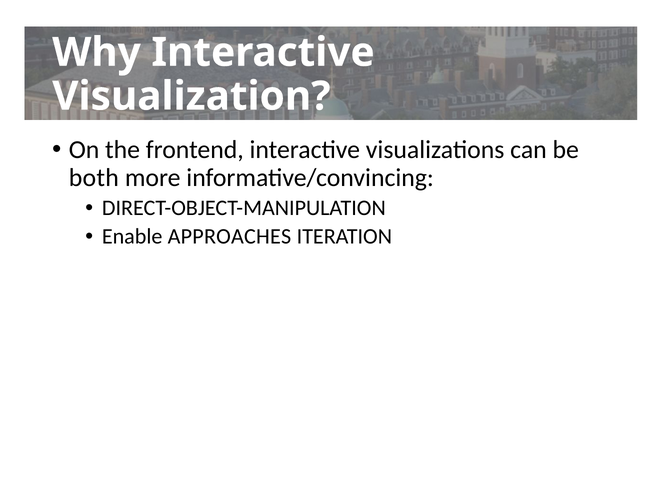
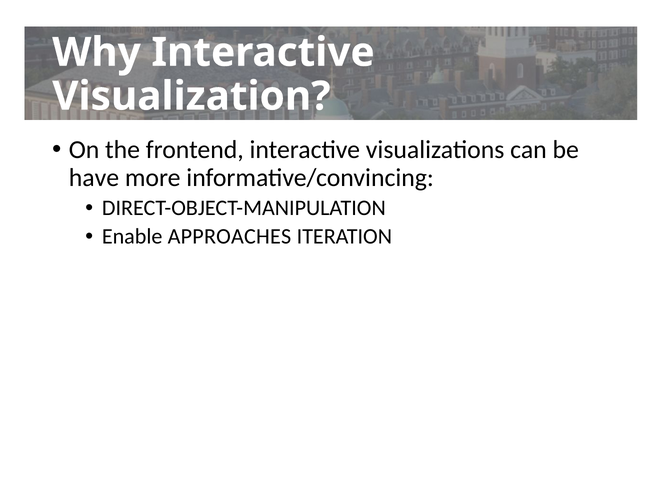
both: both -> have
